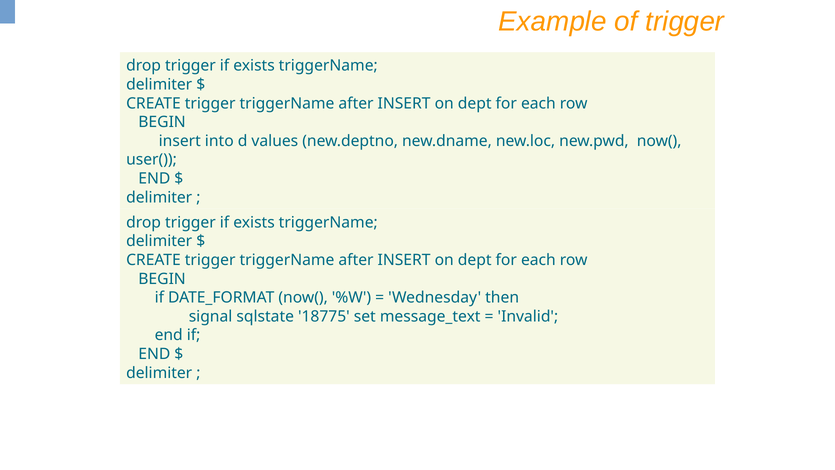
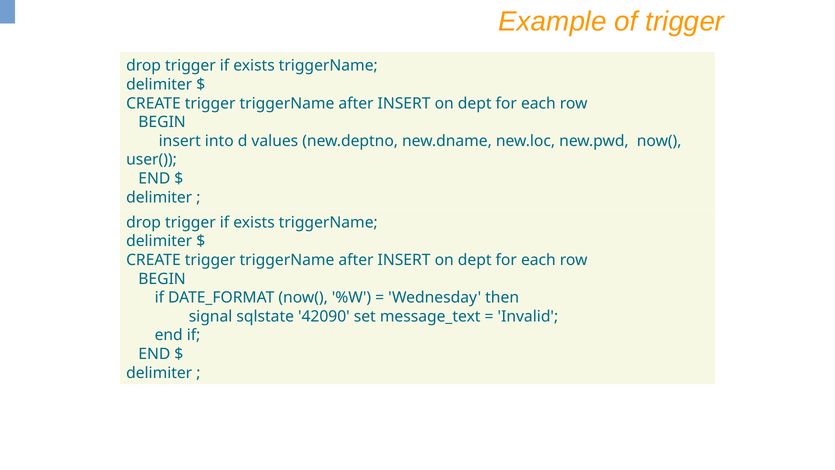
18775: 18775 -> 42090
